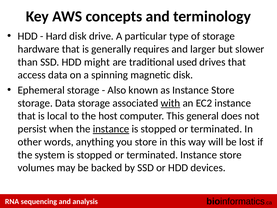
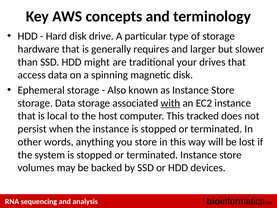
used: used -> your
general: general -> tracked
instance at (111, 129) underline: present -> none
